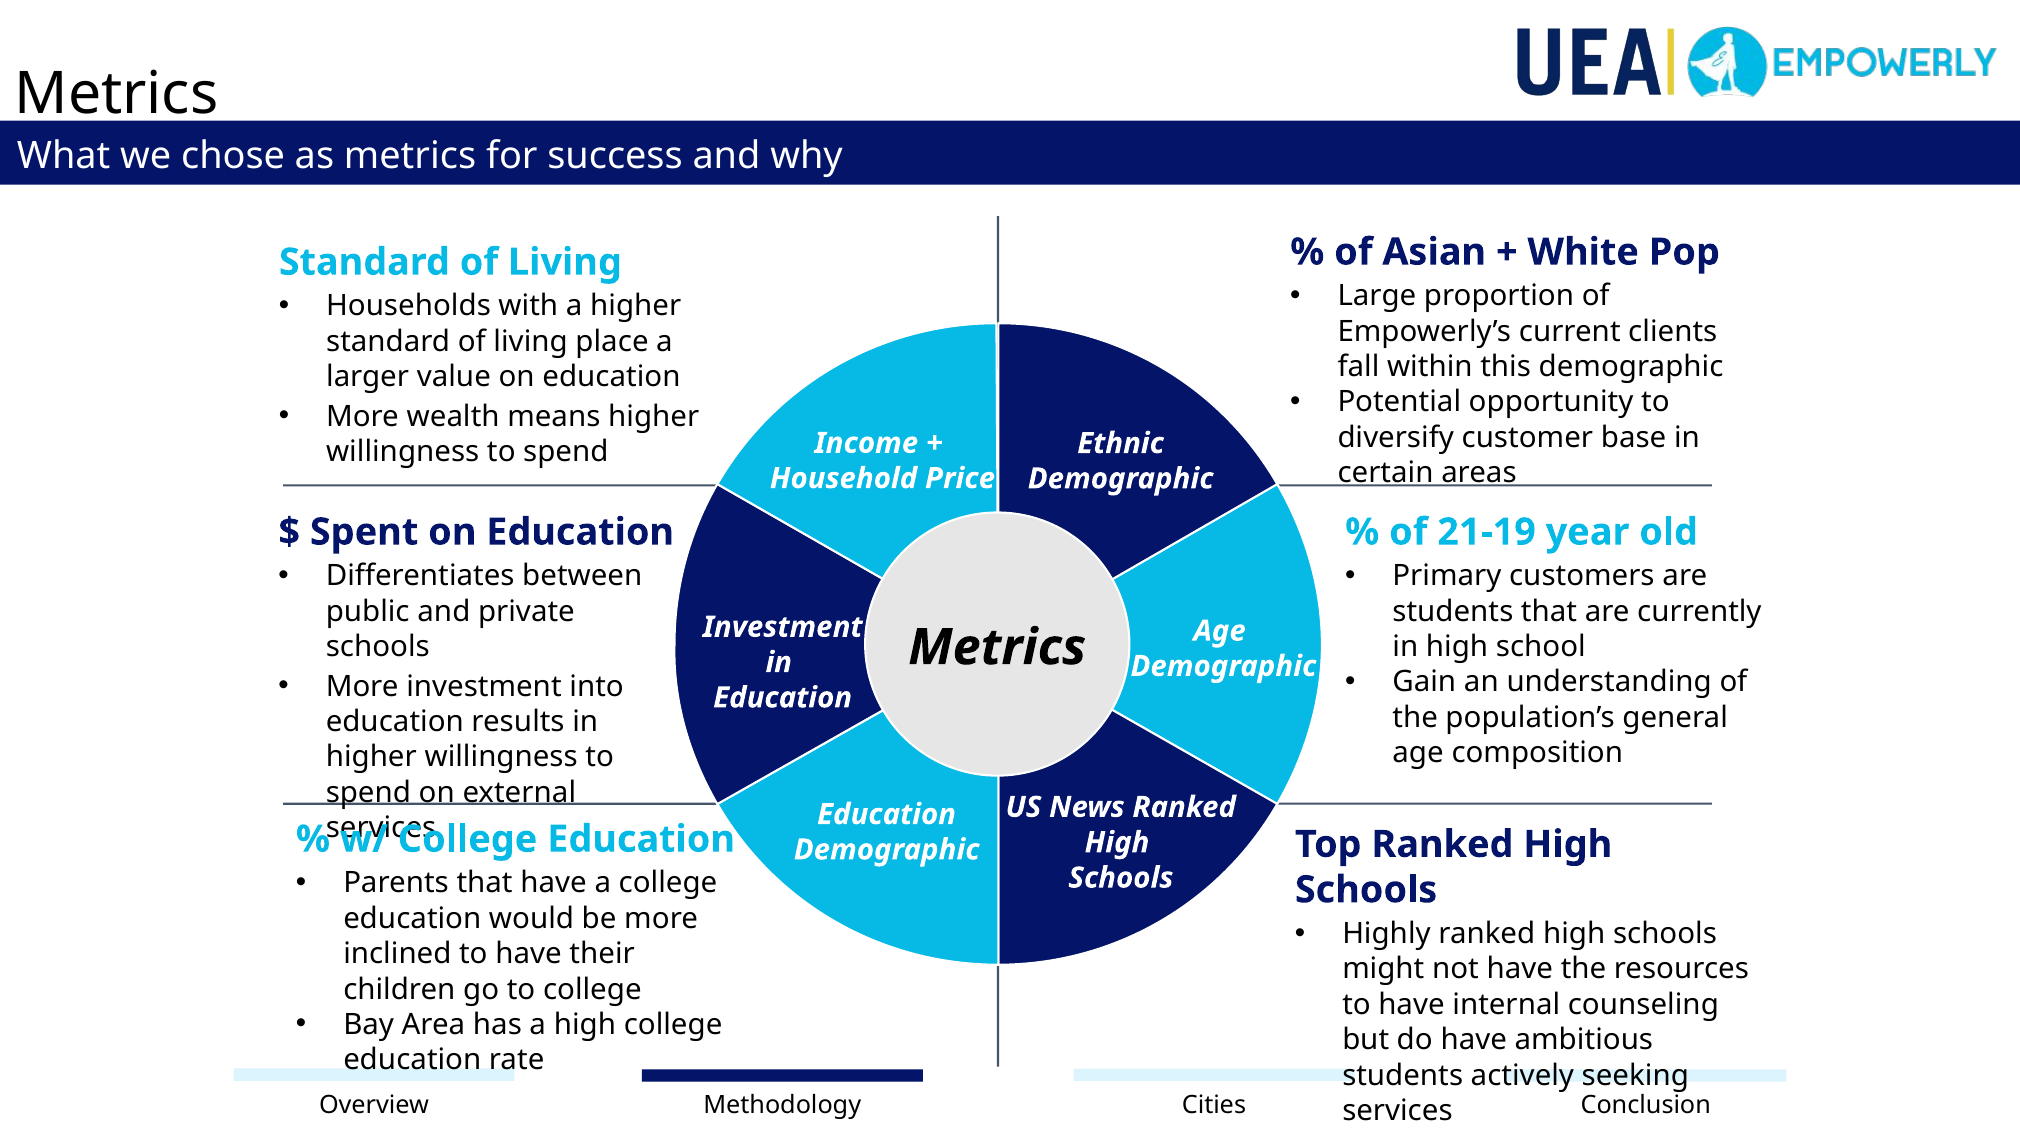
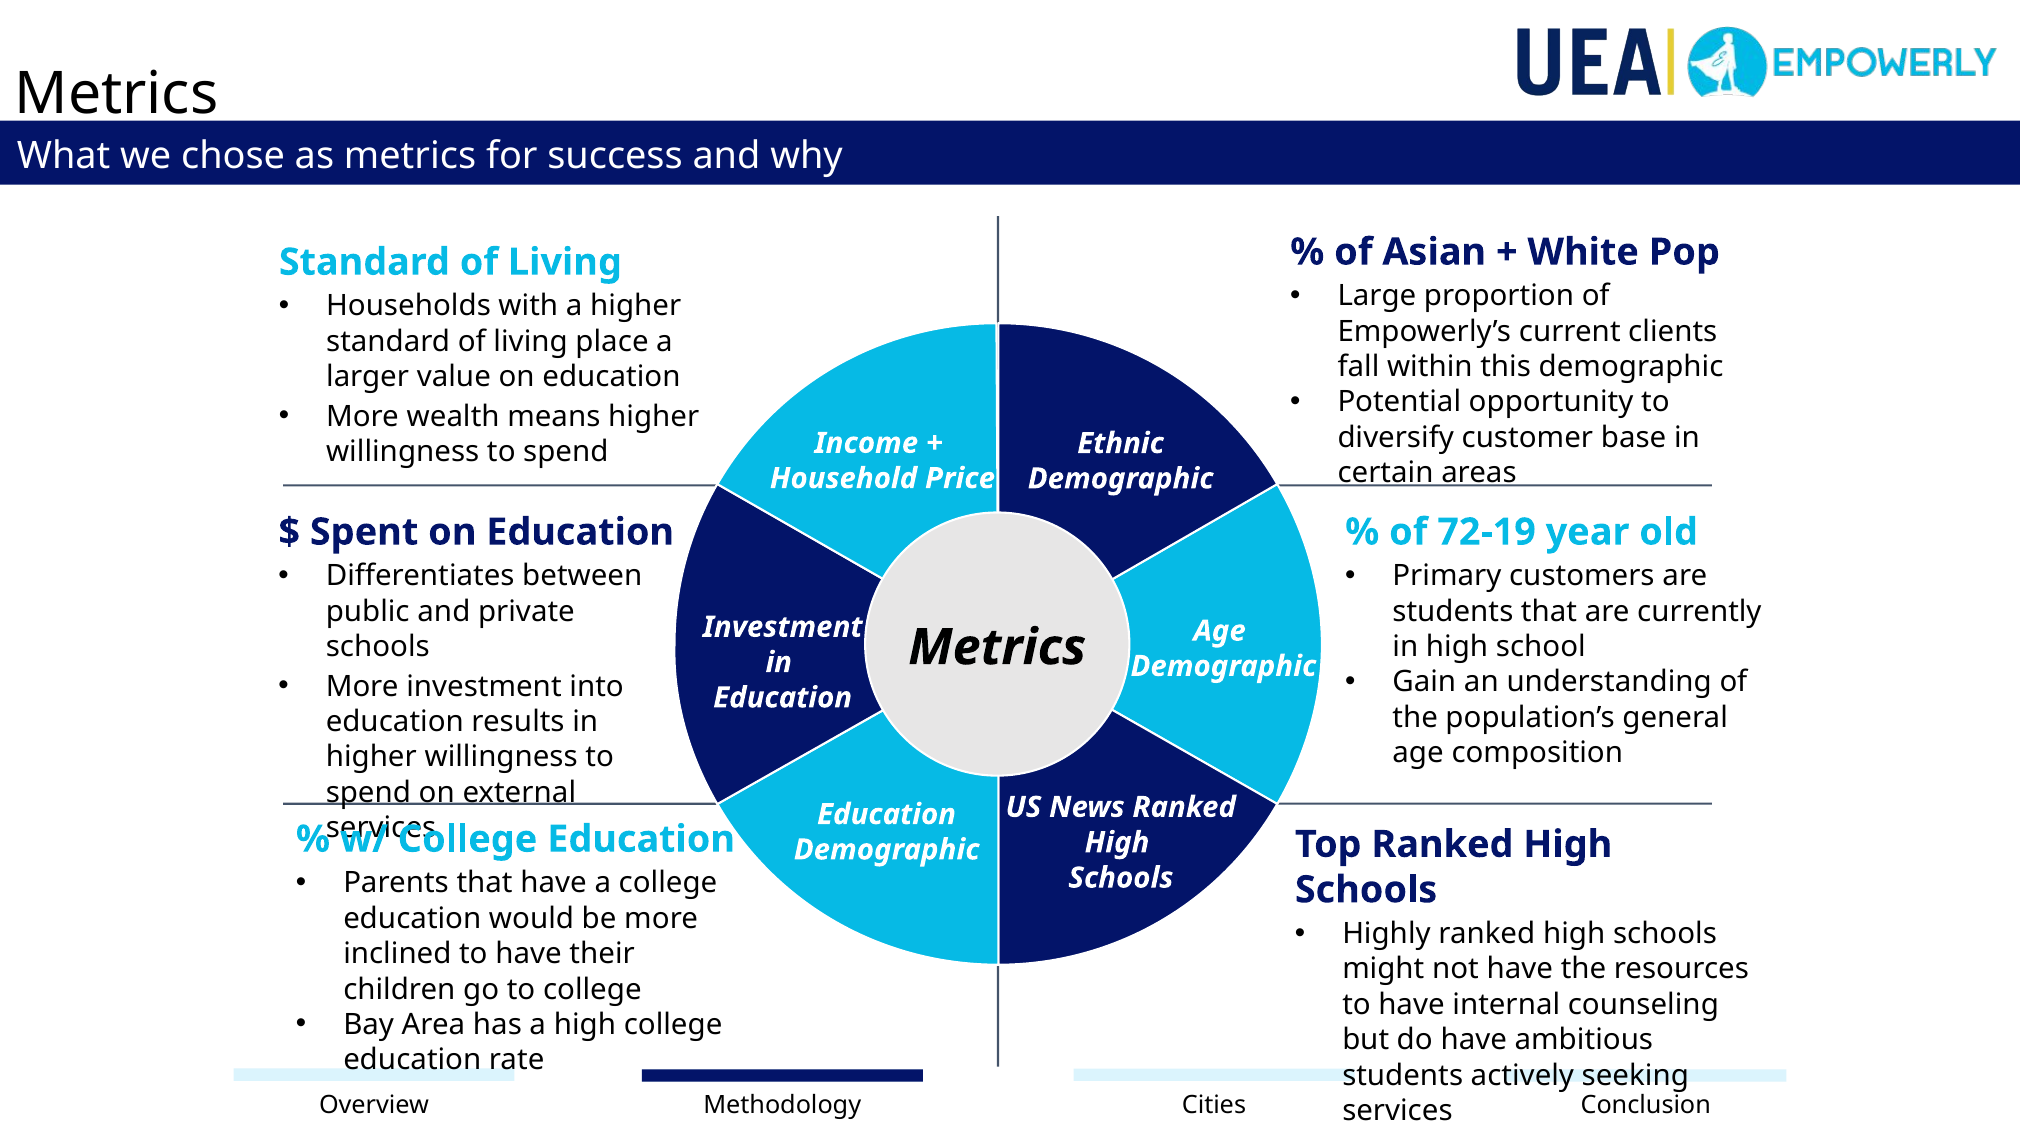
21-19: 21-19 -> 72-19
